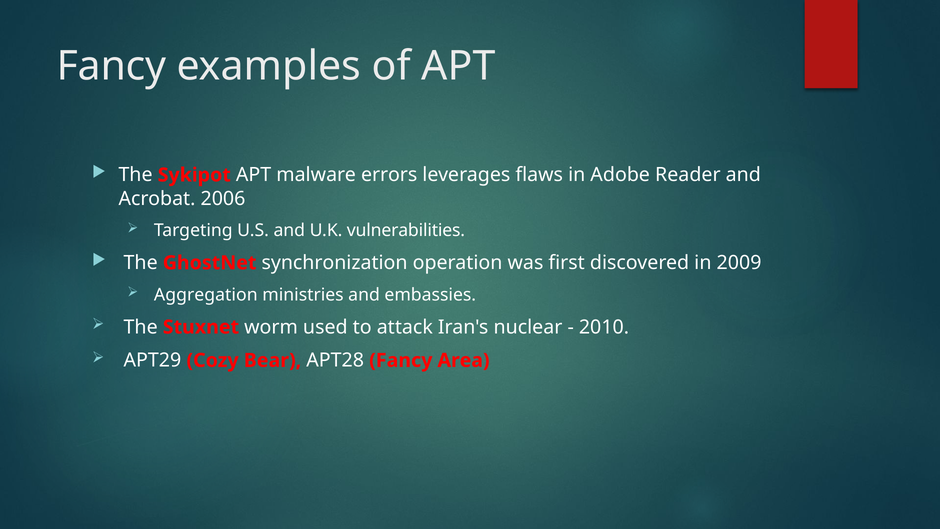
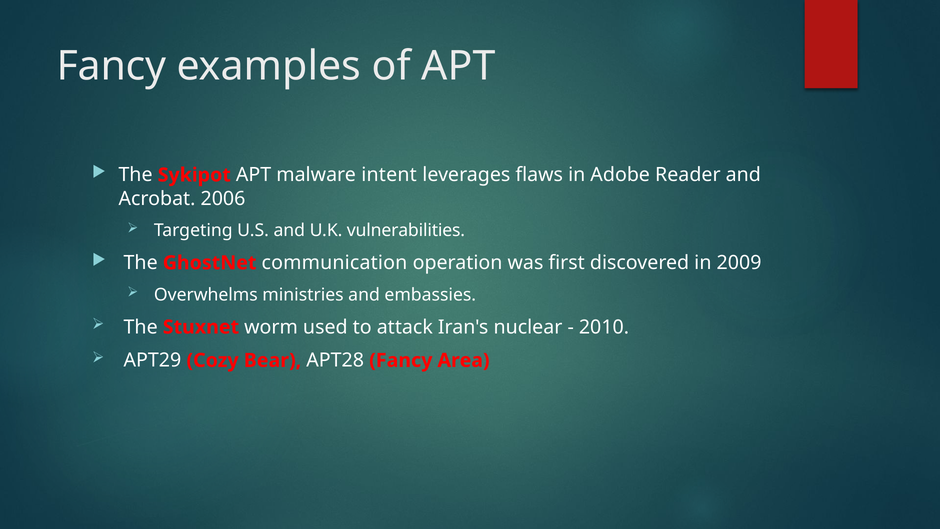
errors: errors -> intent
synchronization: synchronization -> communication
Aggregation: Aggregation -> Overwhelms
